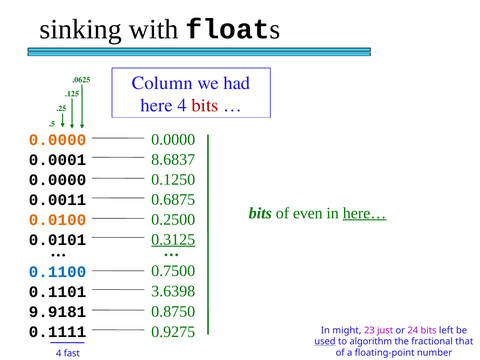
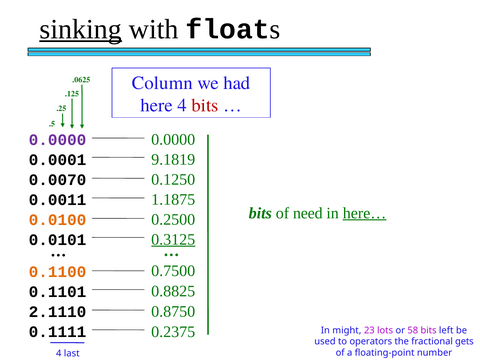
sinking underline: none -> present
0.0000 at (58, 140) colour: orange -> purple
8.6837: 8.6837 -> 9.1819
0.0000 at (58, 180): 0.0000 -> 0.0070
0.6875: 0.6875 -> 1.1875
even: even -> need
0.1100 colour: blue -> orange
3.6398: 3.6398 -> 0.8825
9.9181: 9.9181 -> 2.1110
0.9275: 0.9275 -> 0.2375
just: just -> lots
24: 24 -> 58
used underline: present -> none
algorithm: algorithm -> operators
that: that -> gets
fast: fast -> last
